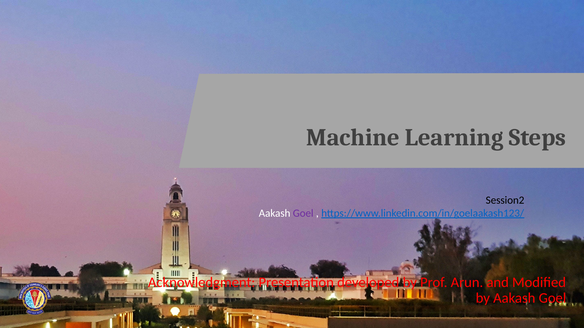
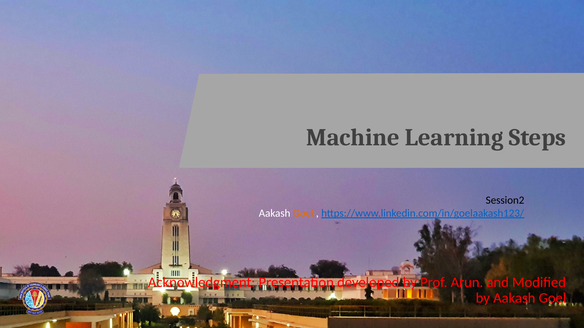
Goel at (303, 214) colour: purple -> orange
